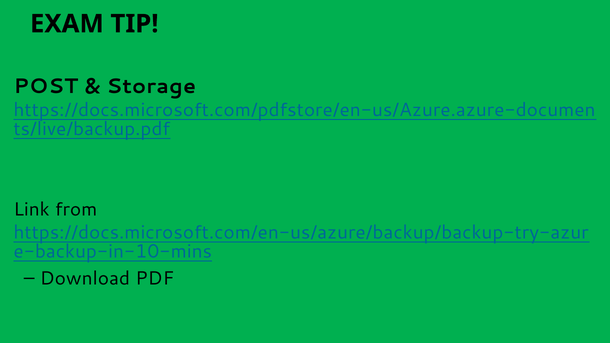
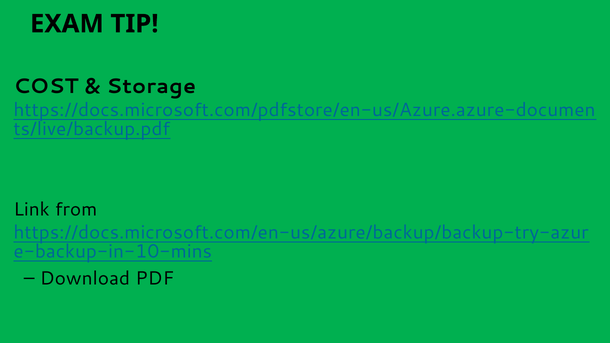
POST: POST -> COST
